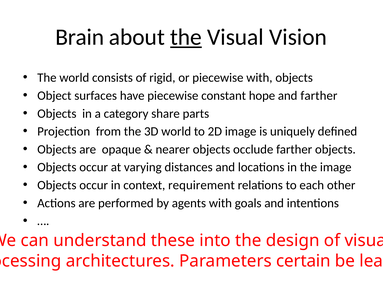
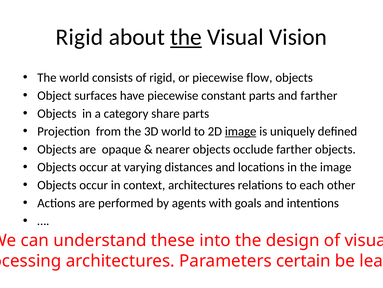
Brain at (80, 37): Brain -> Rigid
piecewise with: with -> flow
constant hope: hope -> parts
image at (241, 131) underline: none -> present
context requirement: requirement -> architectures
